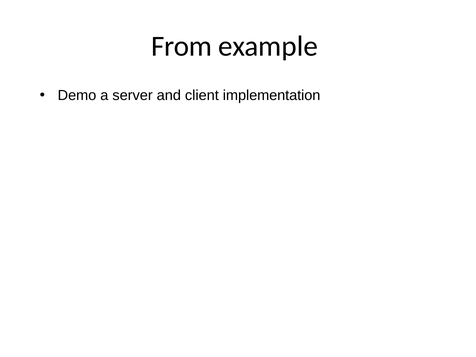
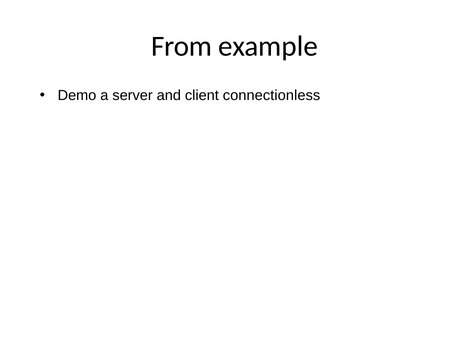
implementation: implementation -> connectionless
